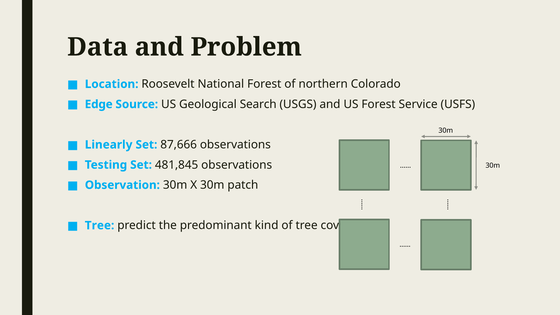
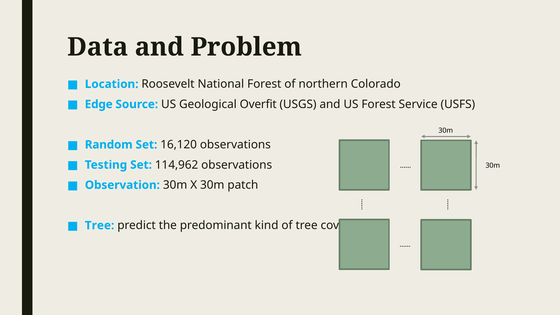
Search: Search -> Overfit
Linearly: Linearly -> Random
87,666: 87,666 -> 16,120
481,845: 481,845 -> 114,962
